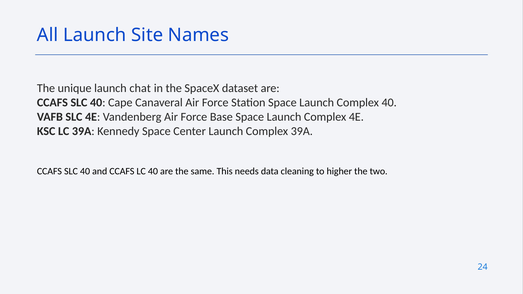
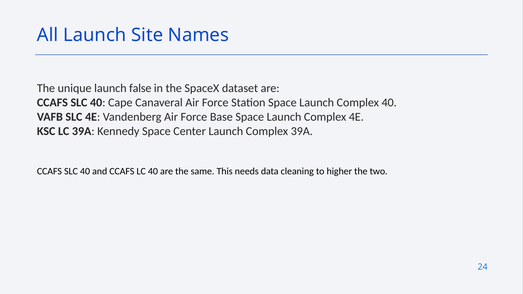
chat: chat -> false
